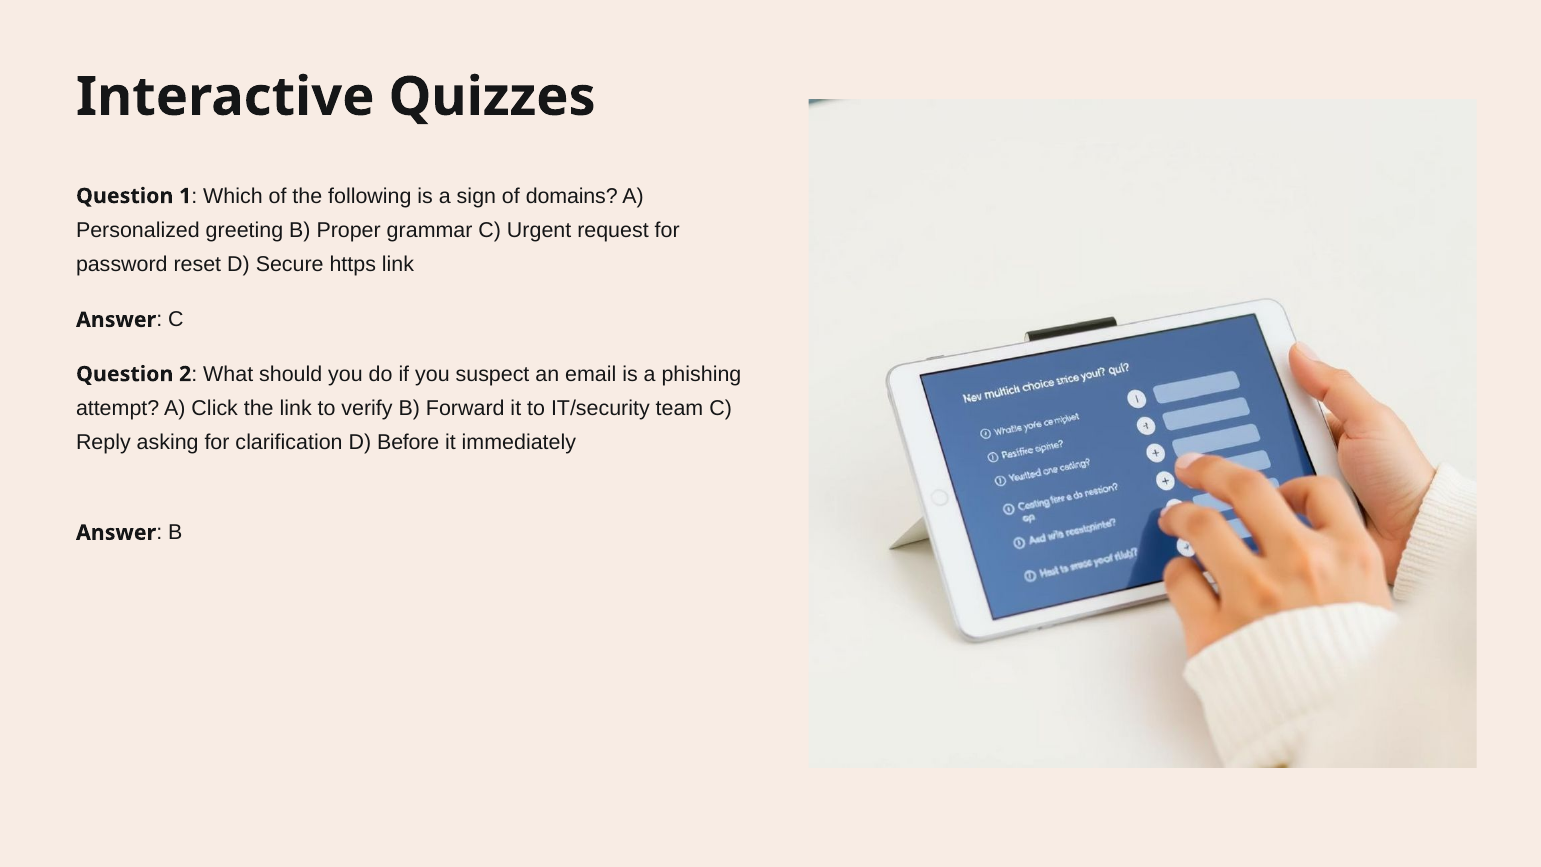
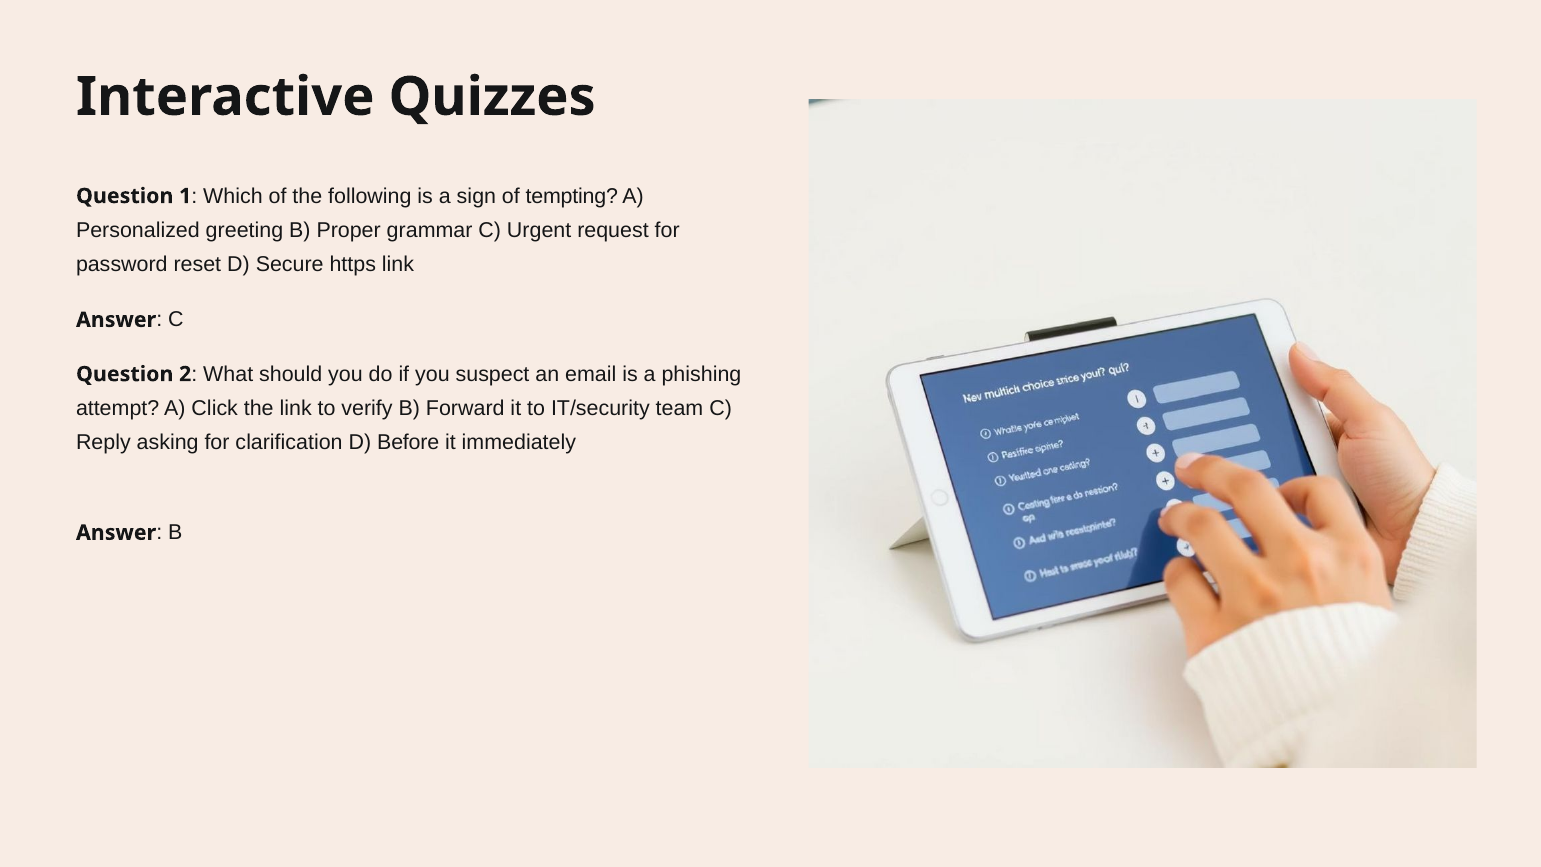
domains: domains -> tempting
